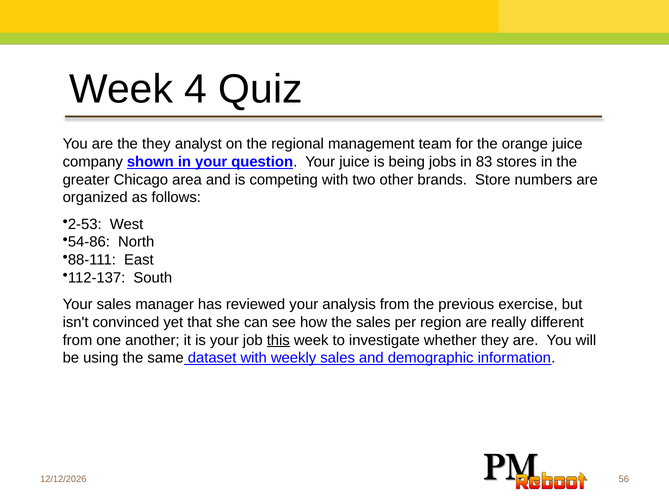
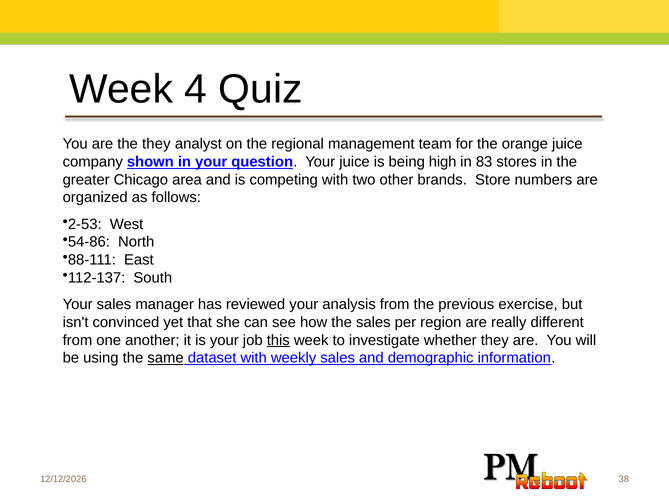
jobs: jobs -> high
same underline: none -> present
56: 56 -> 38
